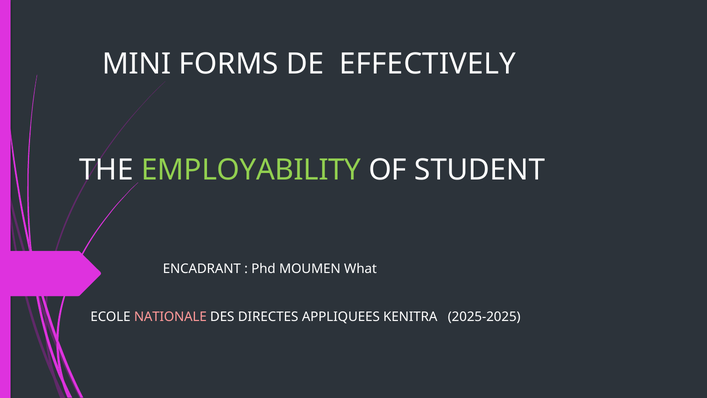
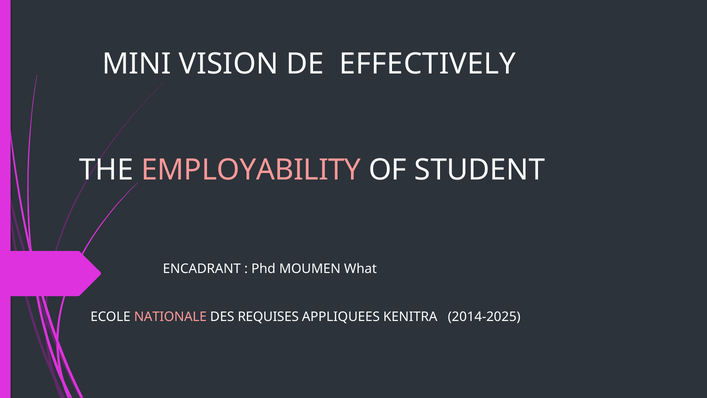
FORMS: FORMS -> VISION
EMPLOYABILITY colour: light green -> pink
DIRECTES: DIRECTES -> REQUISES
2025-2025: 2025-2025 -> 2014-2025
